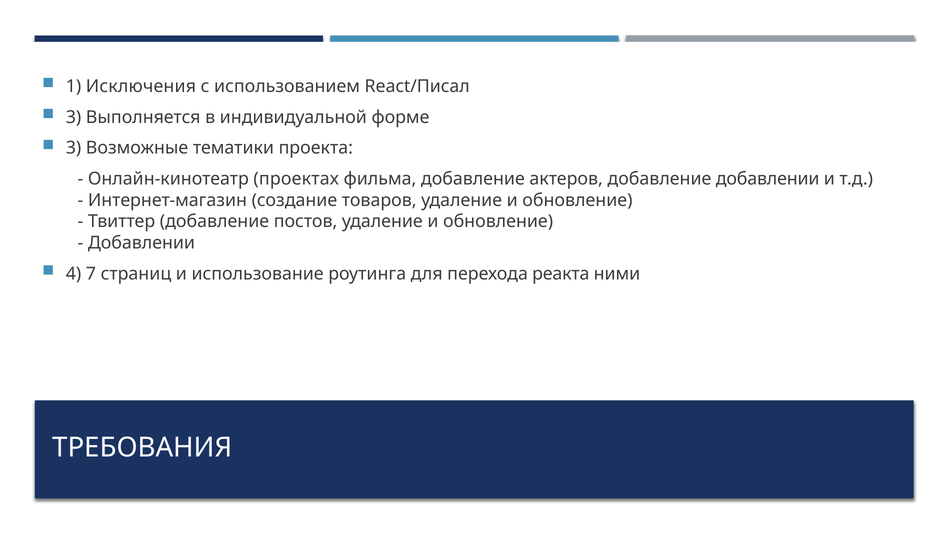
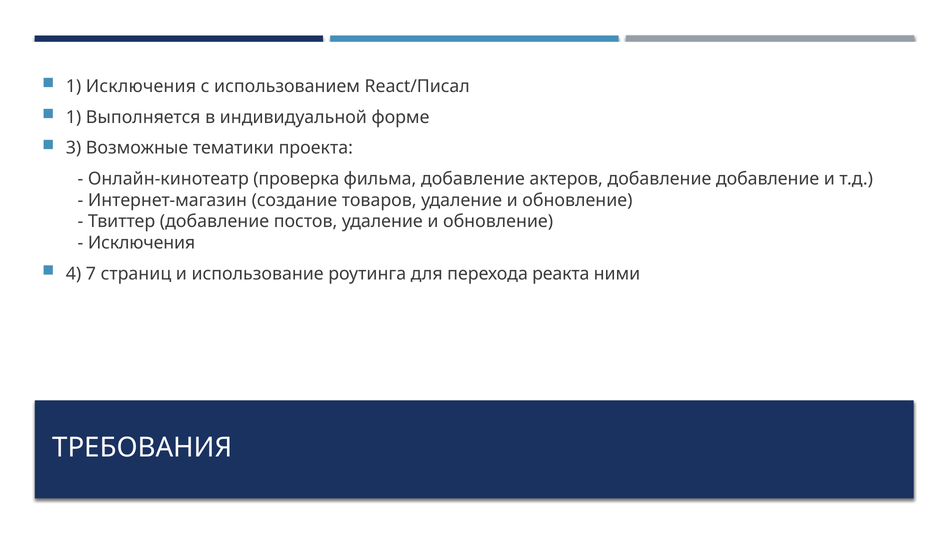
3 at (74, 117): 3 -> 1
проектах: проектах -> проверка
добавление добавлении: добавлении -> добавление
Добавлении at (141, 243): Добавлении -> Исключения
